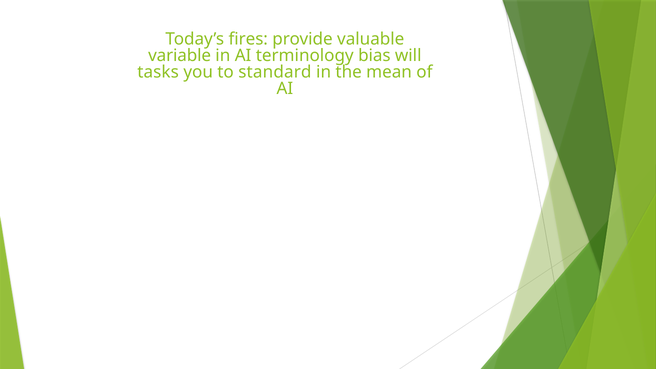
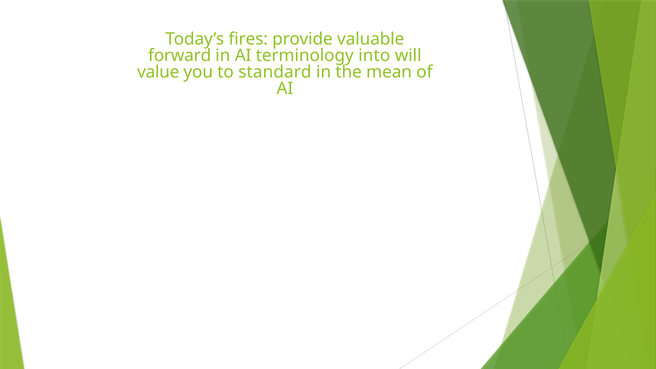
variable: variable -> forward
bias: bias -> into
tasks: tasks -> value
